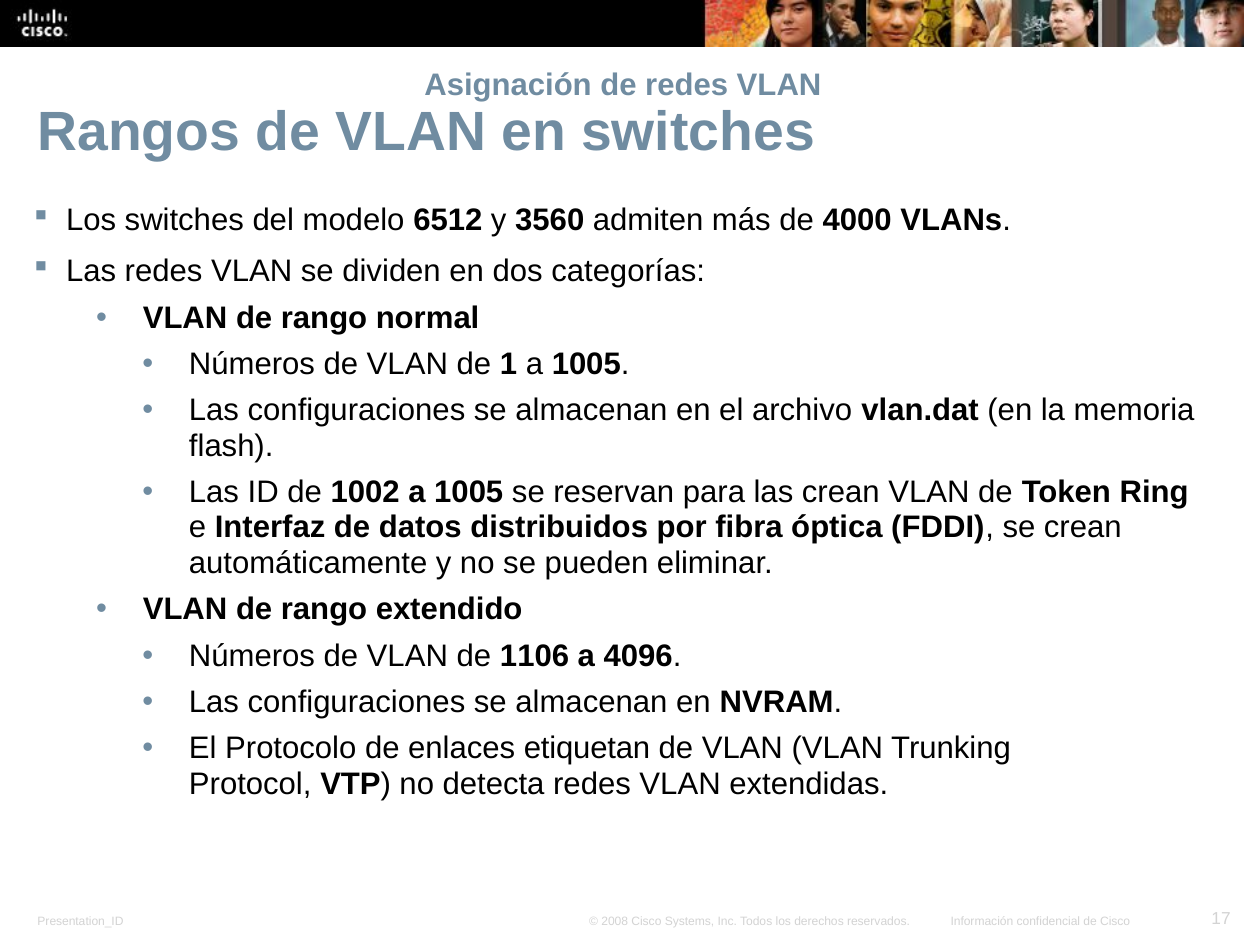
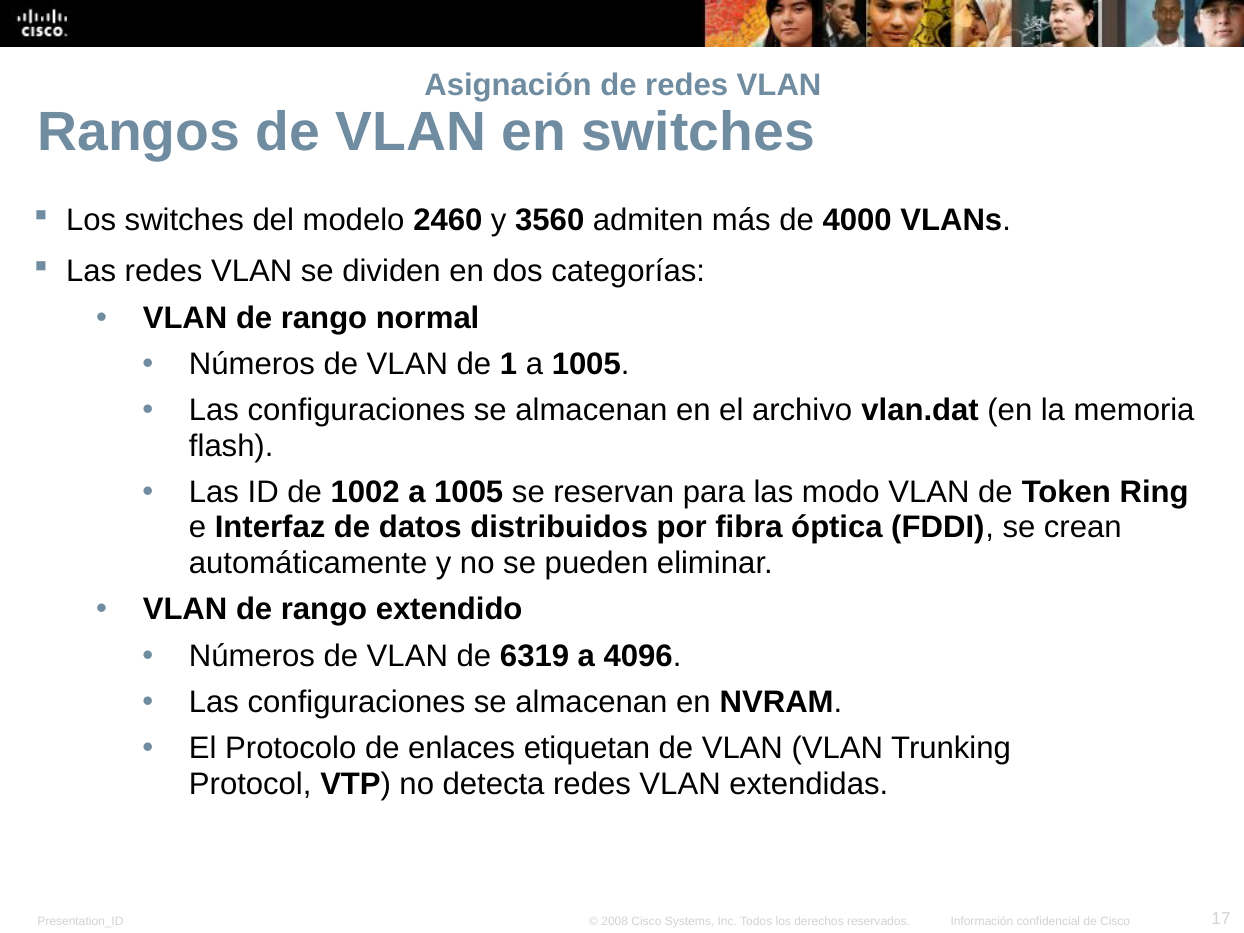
6512: 6512 -> 2460
las crean: crean -> modo
1106: 1106 -> 6319
